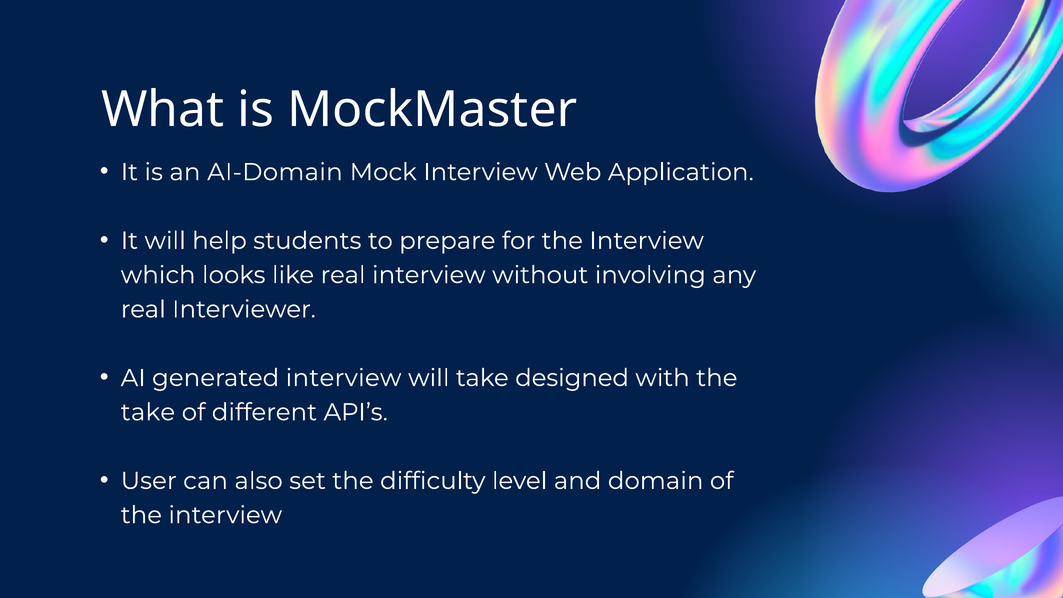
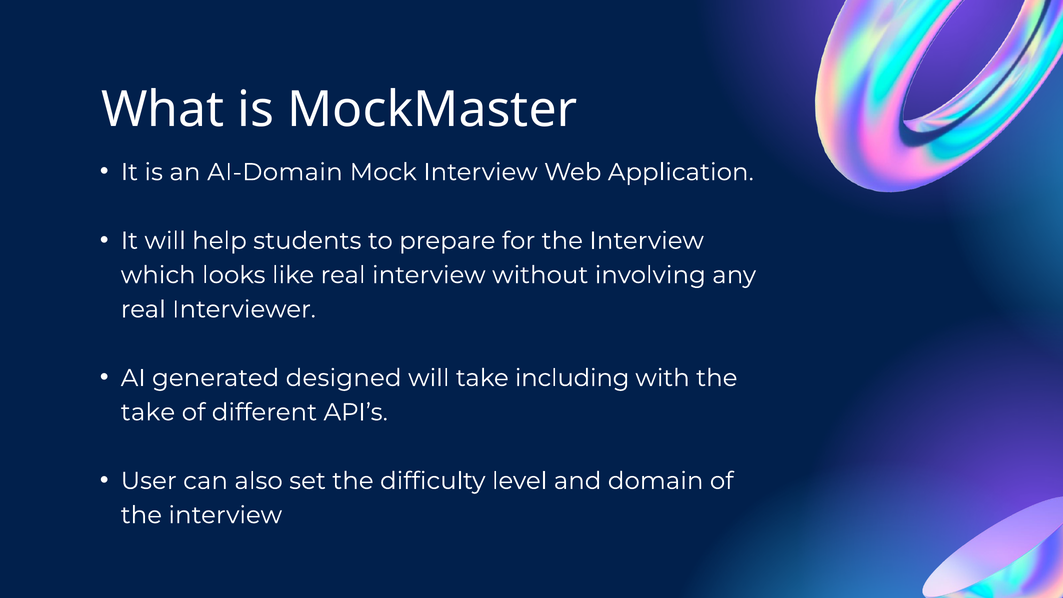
generated interview: interview -> designed
designed: designed -> including
